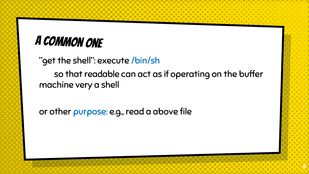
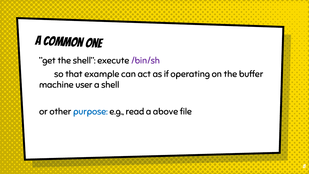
/bin/sh colour: blue -> purple
readable: readable -> example
very: very -> user
